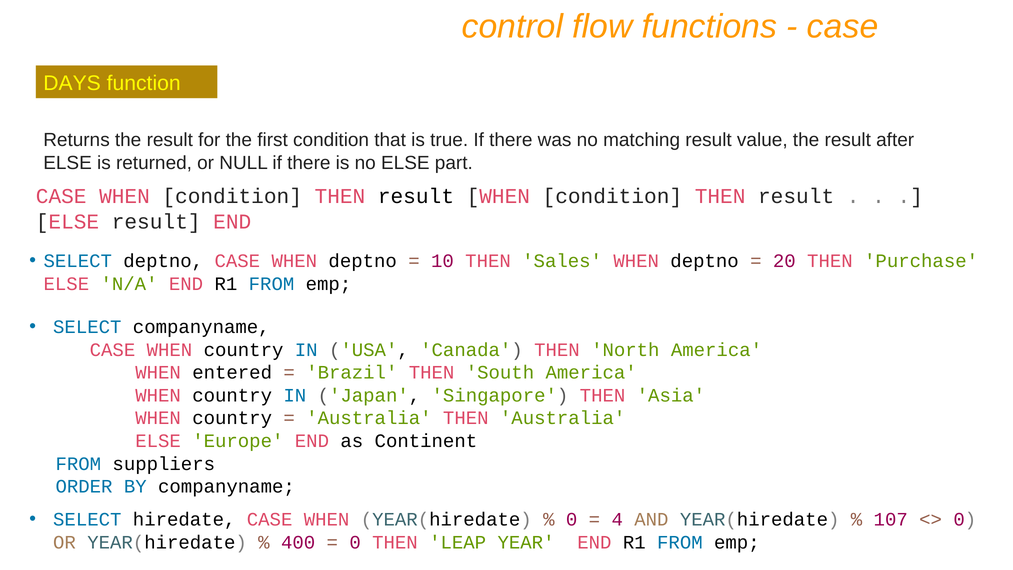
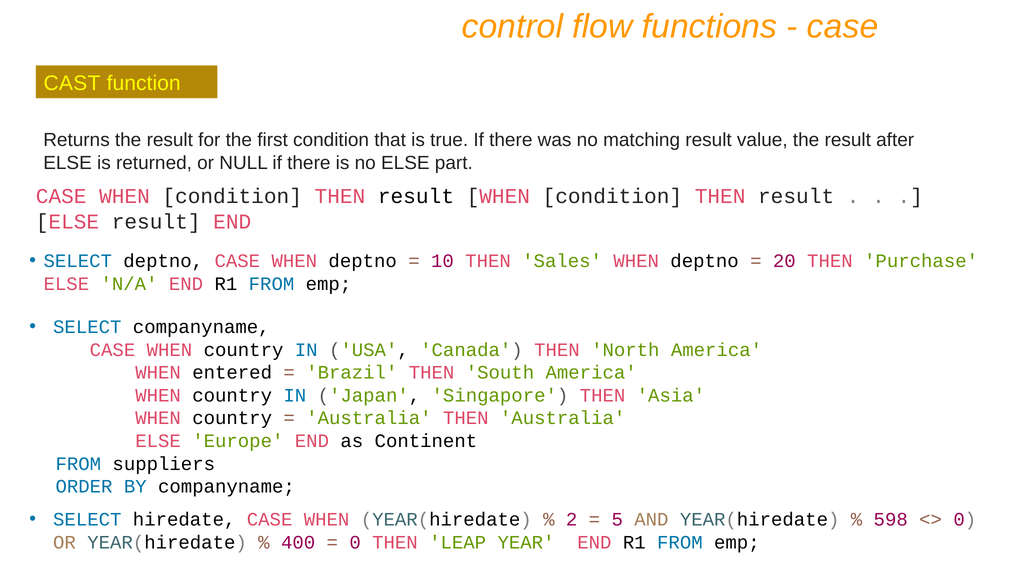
DAYS: DAYS -> CAST
0 at (572, 519): 0 -> 2
4: 4 -> 5
107: 107 -> 598
